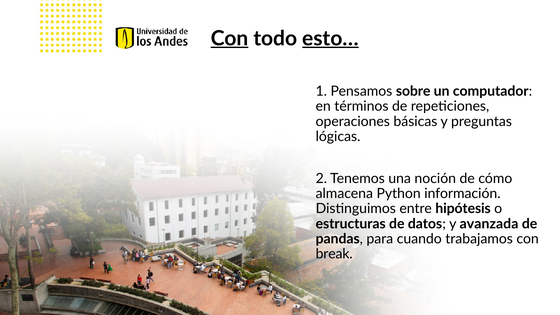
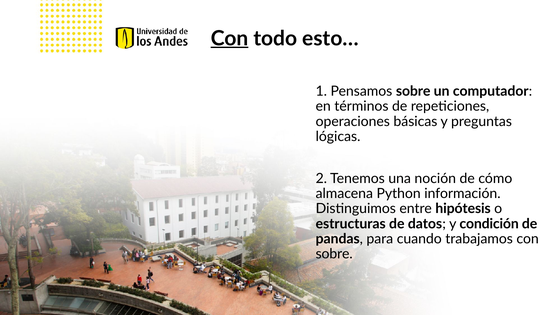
esto… underline: present -> none
avanzada: avanzada -> condición
break at (334, 254): break -> sobre
